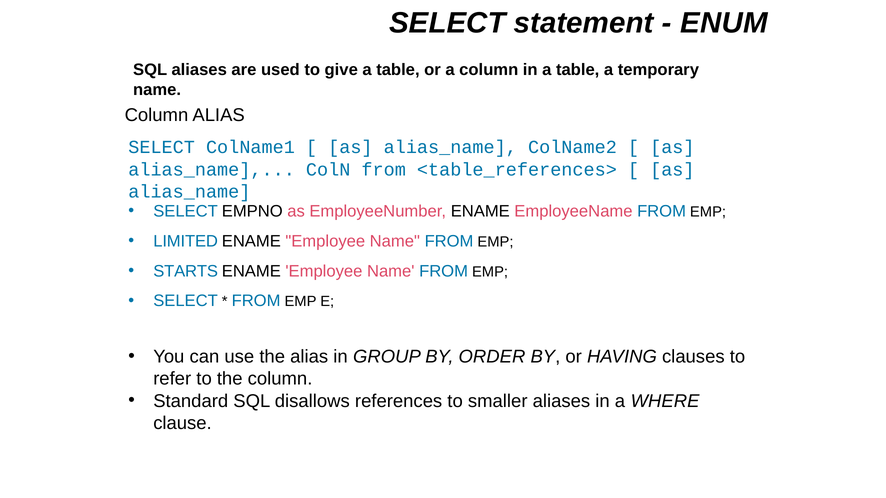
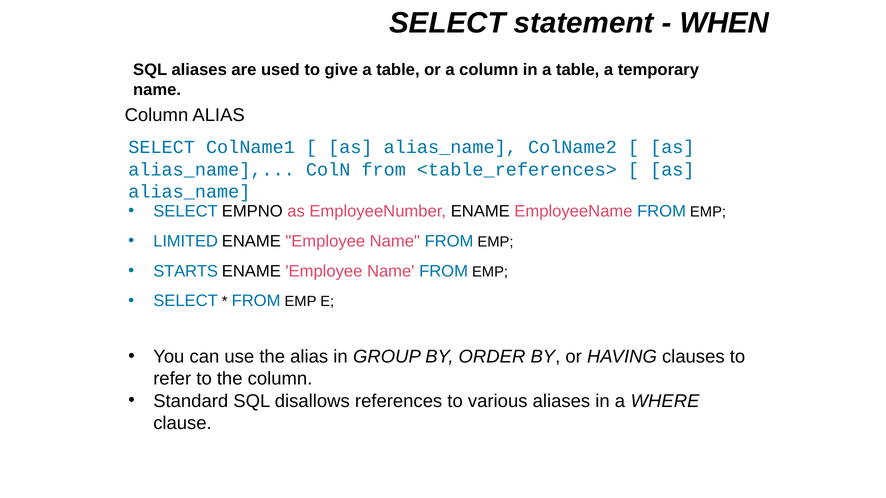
ENUM: ENUM -> WHEN
smaller: smaller -> various
